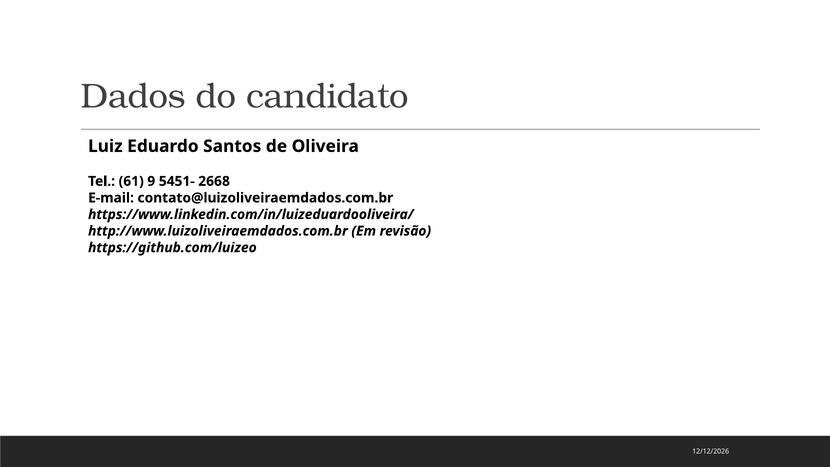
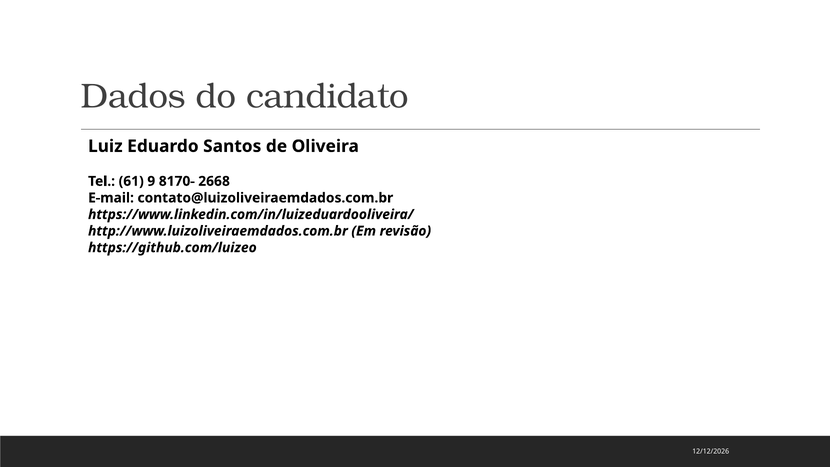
5451-: 5451- -> 8170-
